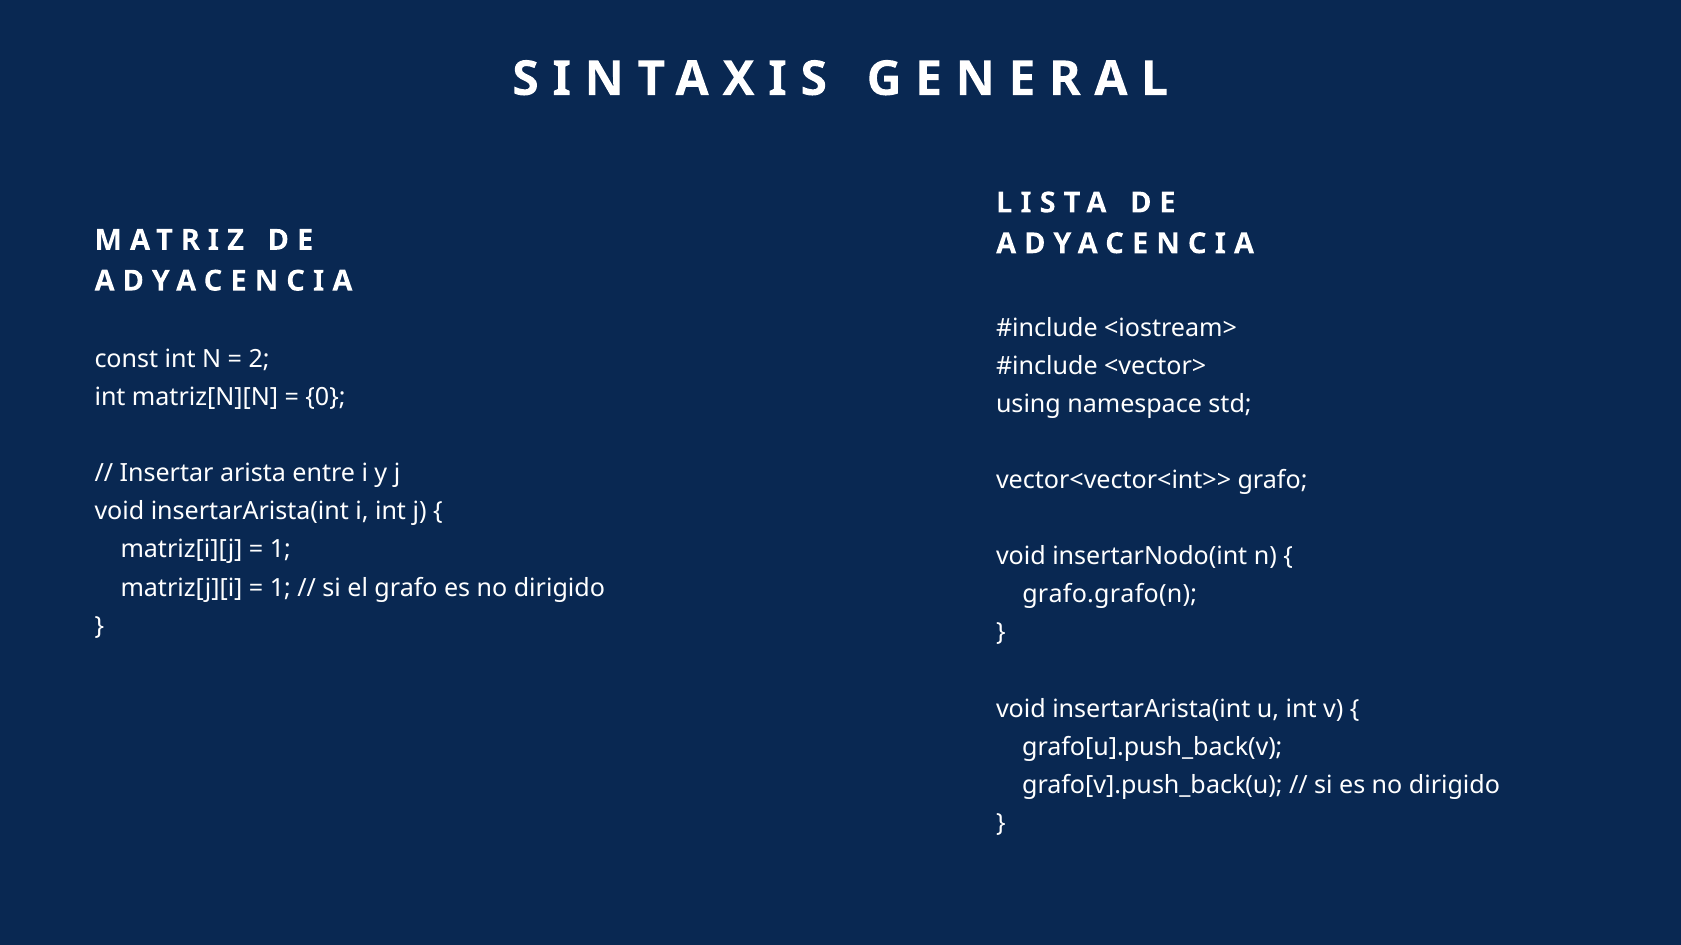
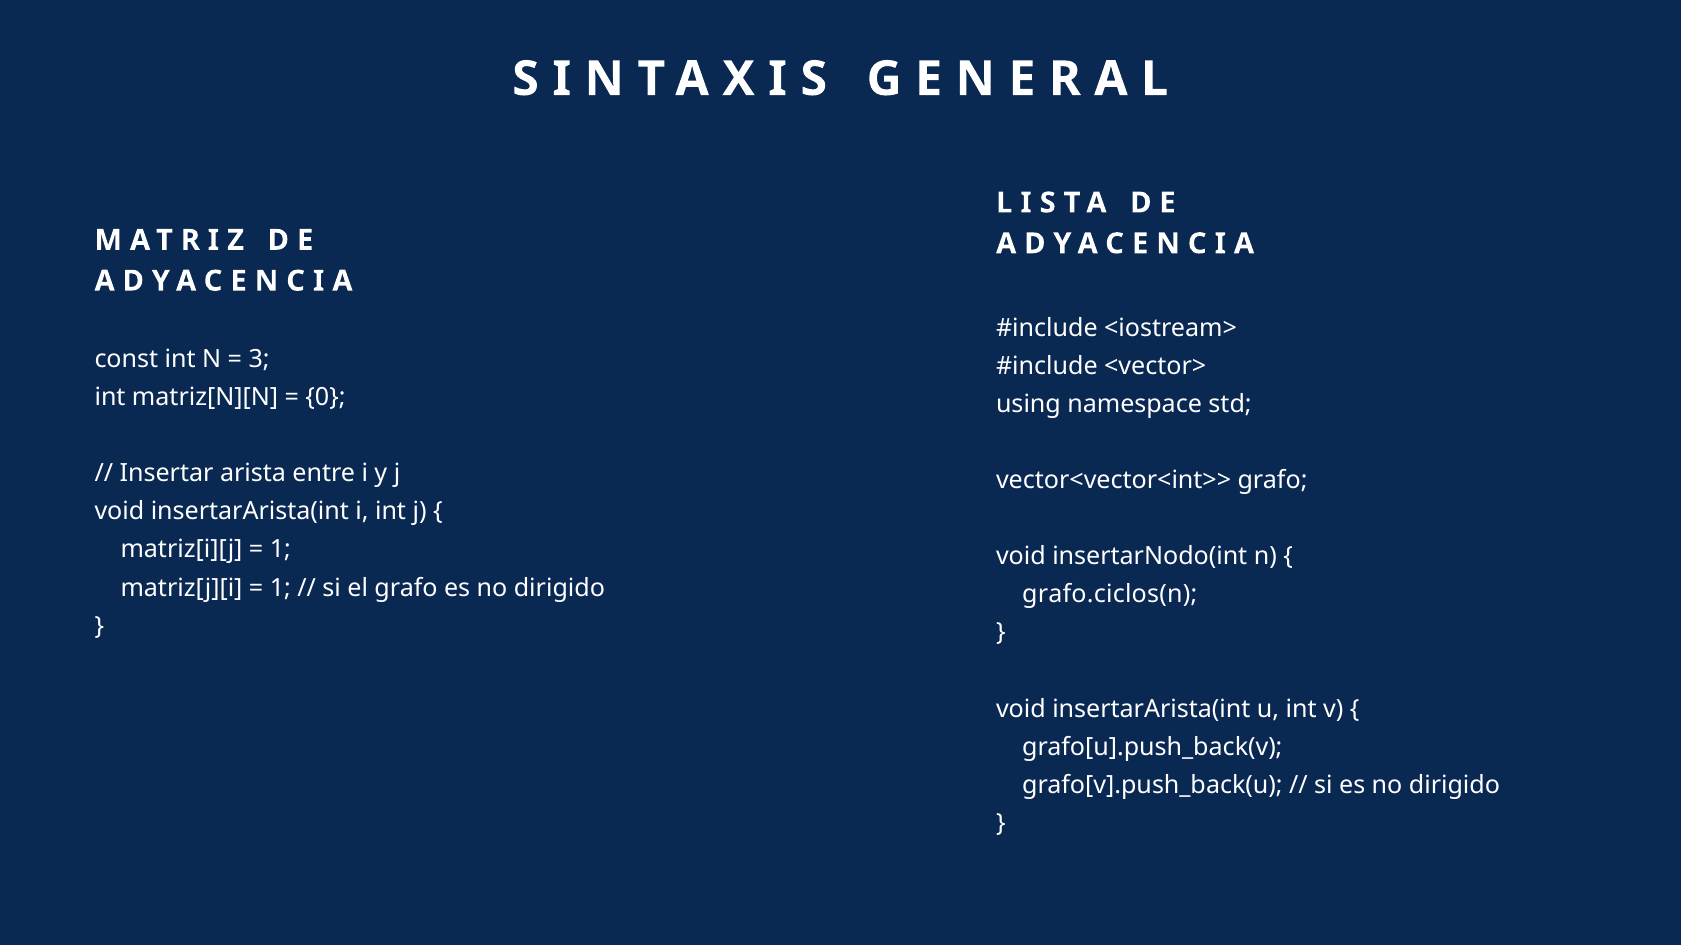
2: 2 -> 3
grafo.grafo(n: grafo.grafo(n -> grafo.ciclos(n
